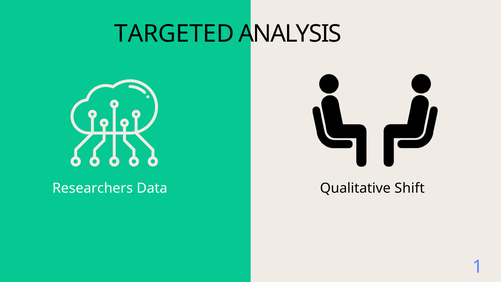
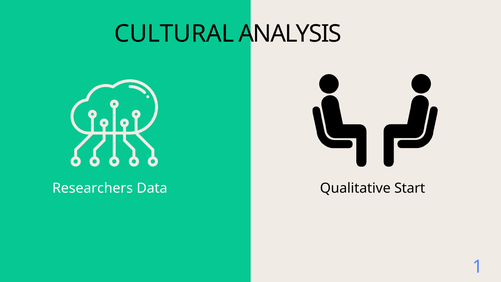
TARGETED: TARGETED -> CULTURAL
Shift: Shift -> Start
